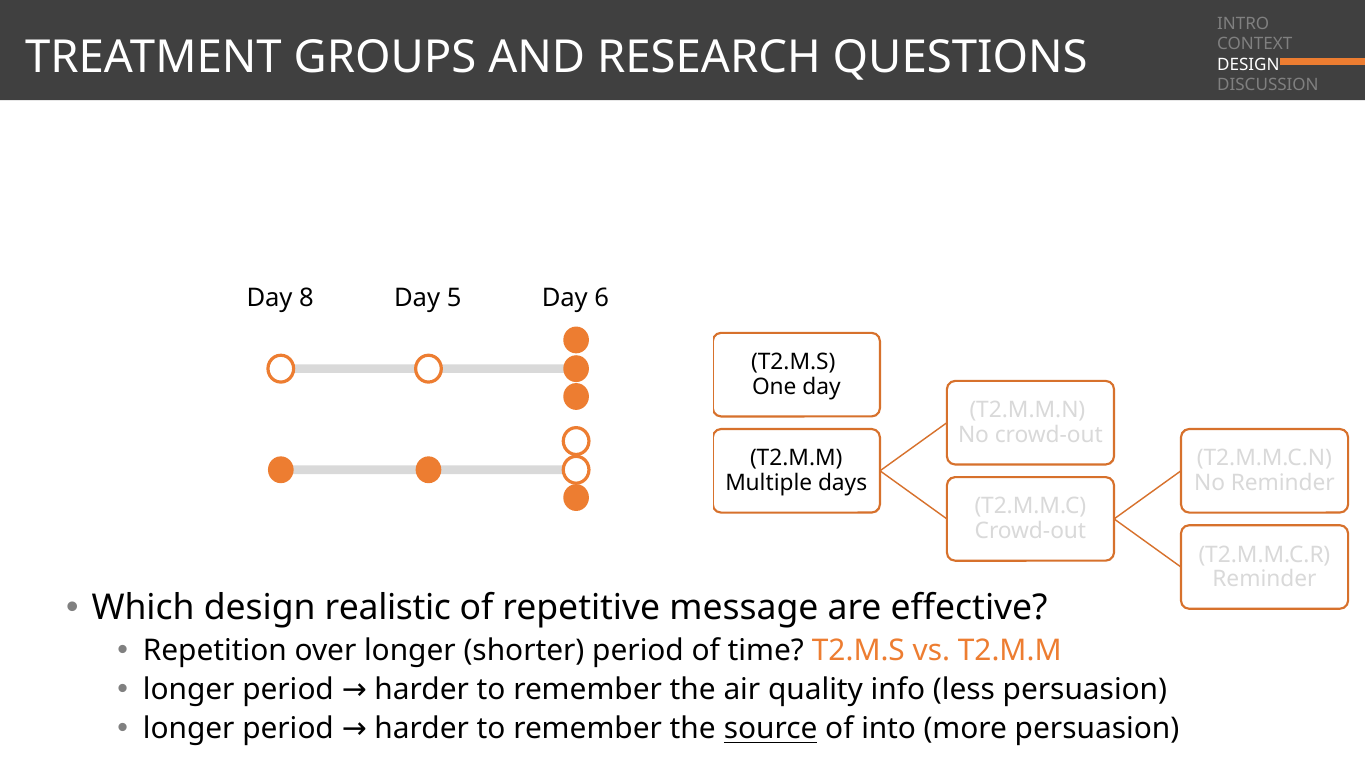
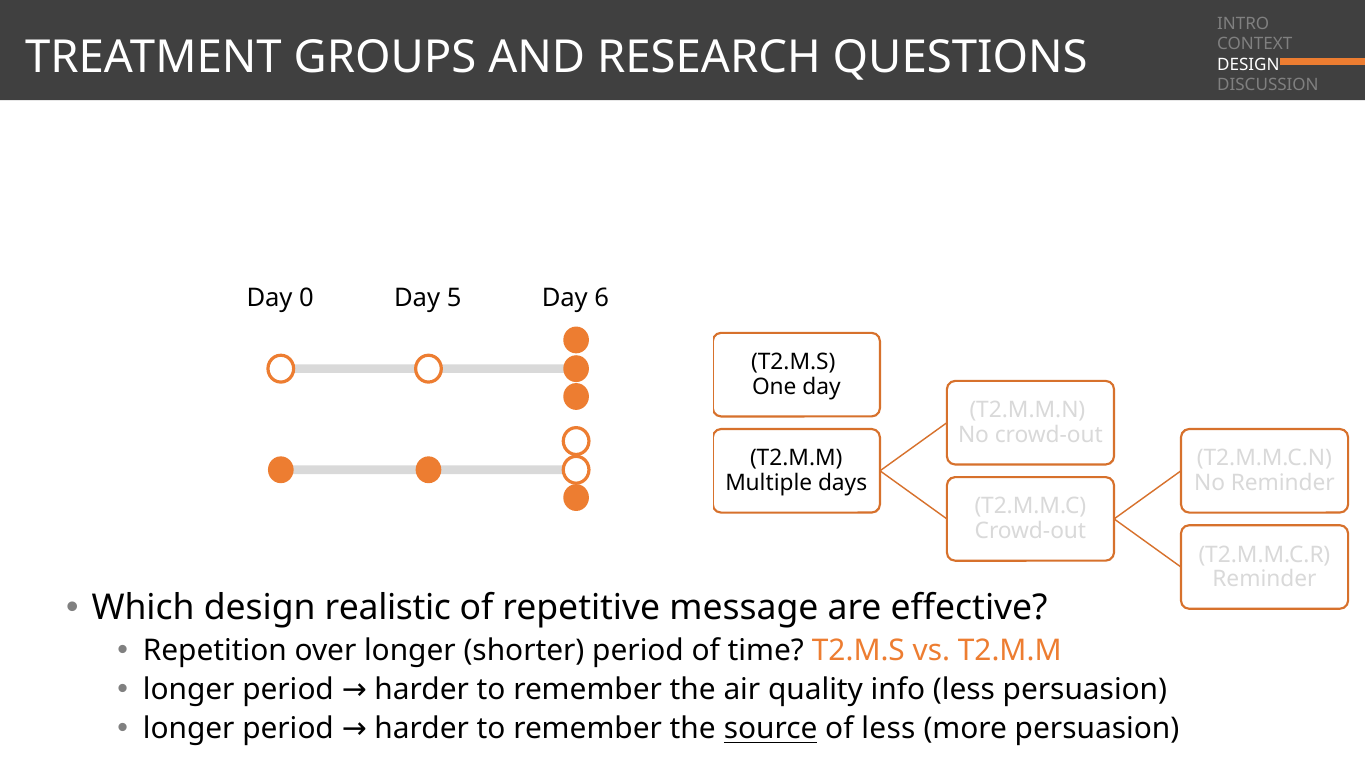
8: 8 -> 0
of into: into -> less
